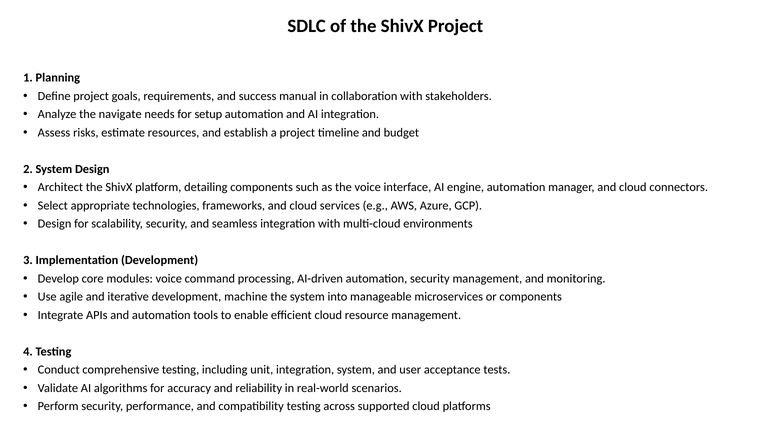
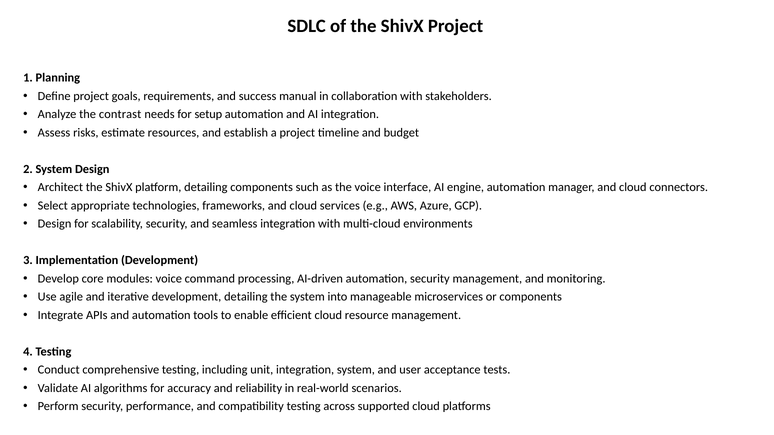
navigate: navigate -> contrast
development machine: machine -> detailing
